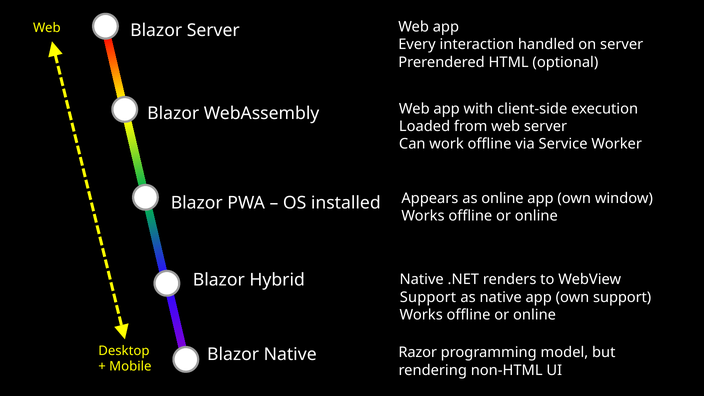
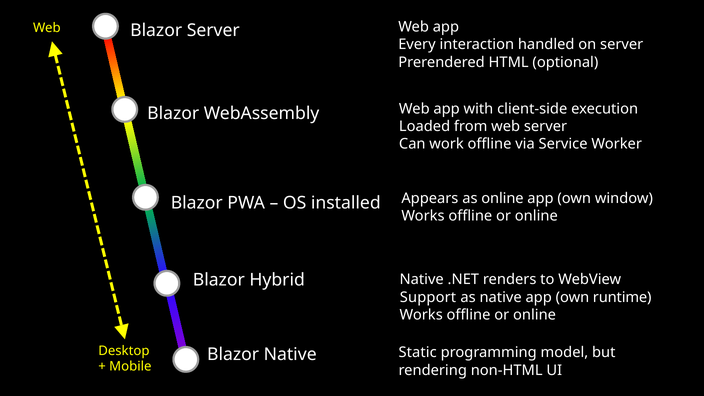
own support: support -> runtime
Razor: Razor -> Static
